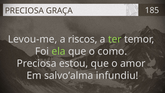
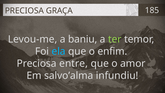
riscos: riscos -> baniu
ela colour: light green -> light blue
como: como -> enfim
estou: estou -> entre
